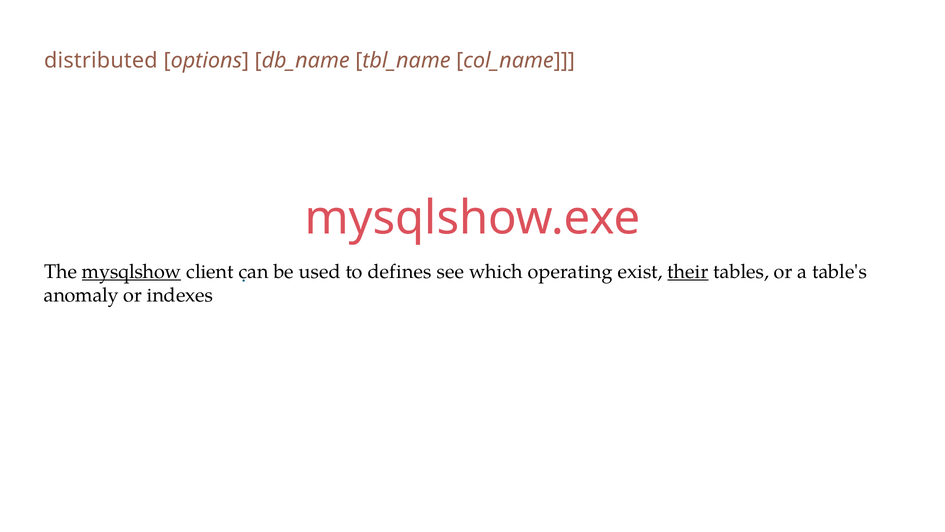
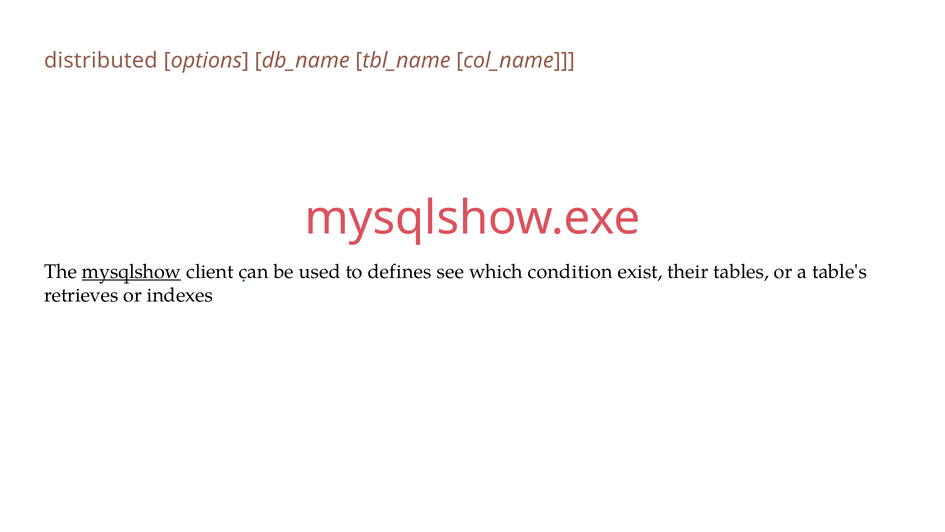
operating: operating -> condition
their underline: present -> none
anomaly: anomaly -> retrieves
